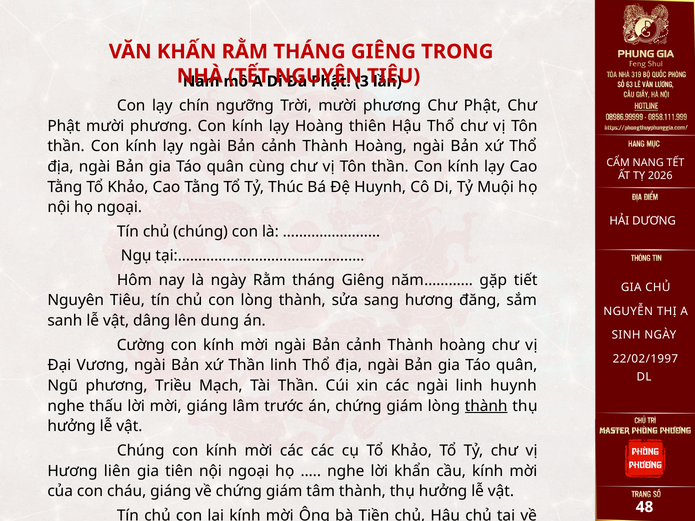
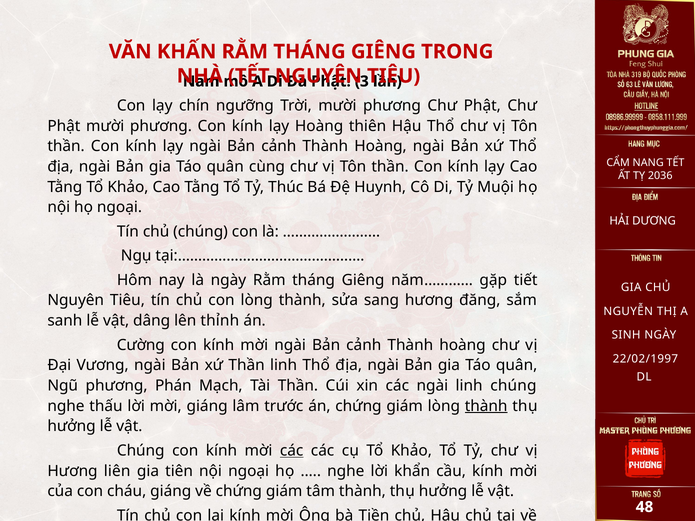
2026: 2026 -> 2036
dung: dung -> thỉnh
Triều: Triều -> Phán
linh huynh: huynh -> chúng
các at (292, 451) underline: none -> present
